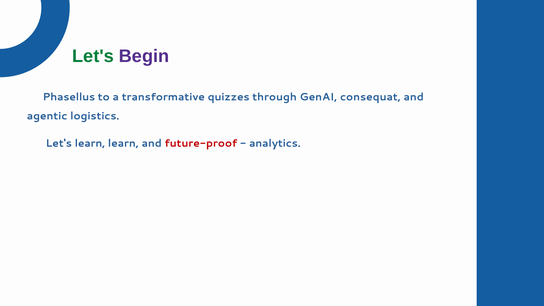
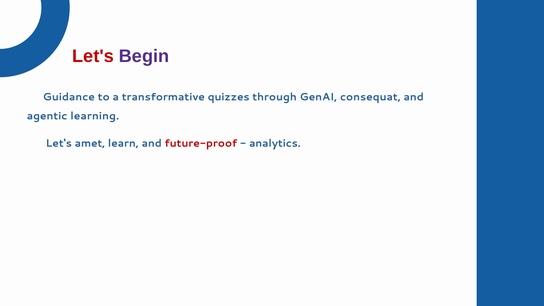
Let's at (93, 56) colour: green -> red
Phasellus: Phasellus -> Guidance
logistics: logistics -> learning
Let's learn: learn -> amet
